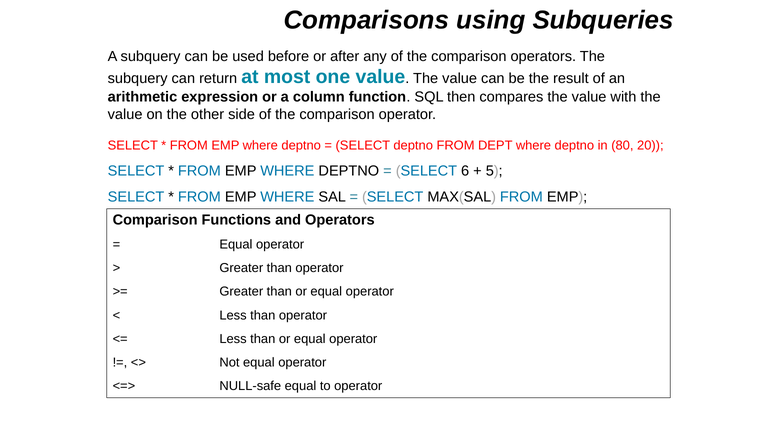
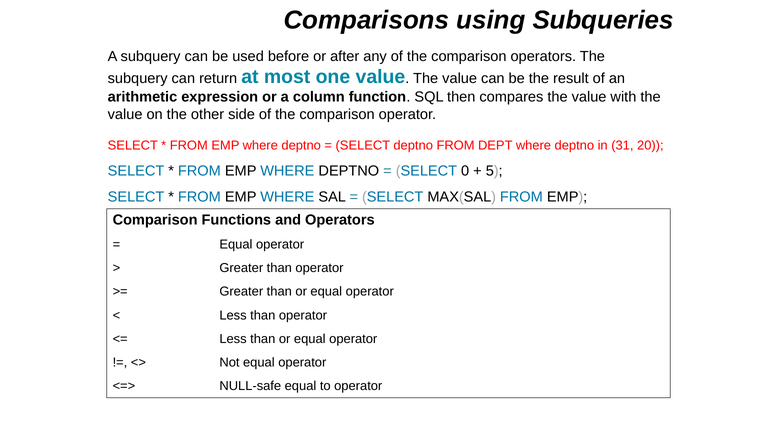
80: 80 -> 31
6: 6 -> 0
